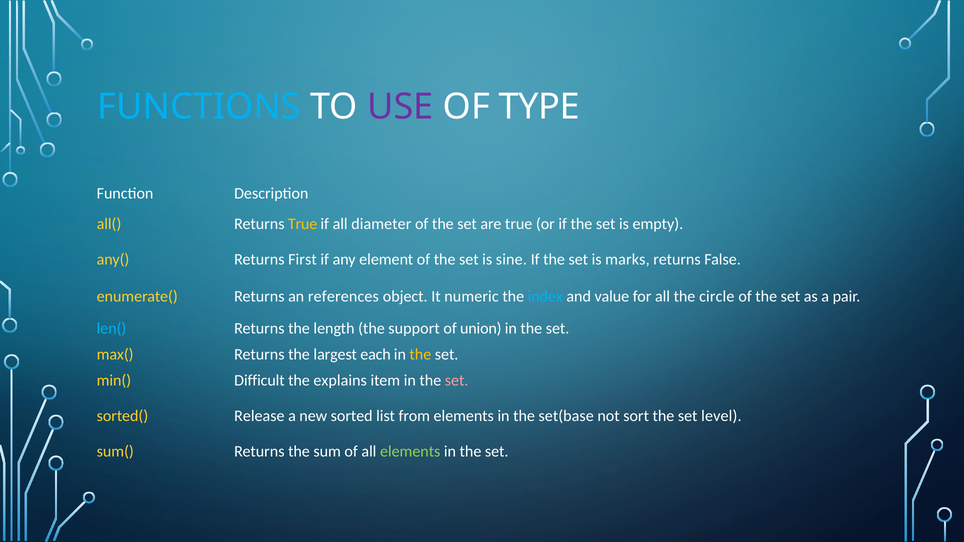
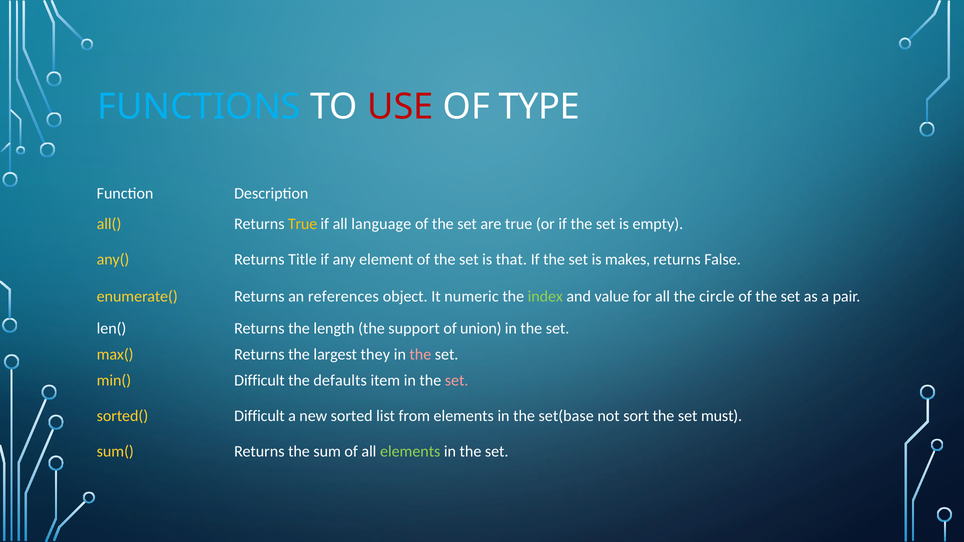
USE colour: purple -> red
diameter: diameter -> language
First: First -> Title
sine: sine -> that
marks: marks -> makes
index colour: light blue -> light green
len( colour: light blue -> white
each: each -> they
the at (420, 355) colour: yellow -> pink
explains: explains -> defaults
sorted( Release: Release -> Difficult
level: level -> must
